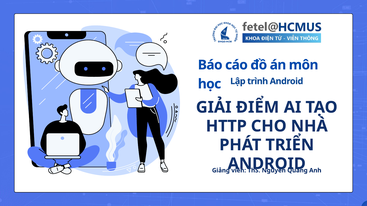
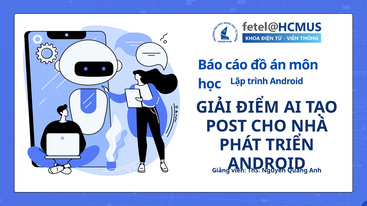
HTTP: HTTP -> POST
